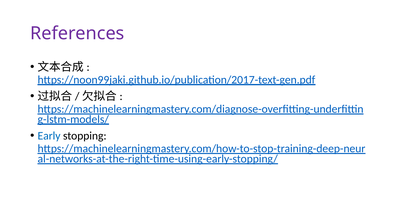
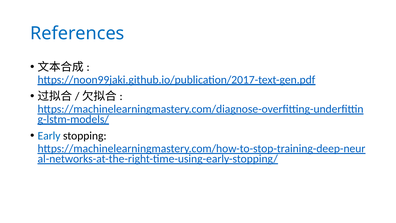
References colour: purple -> blue
